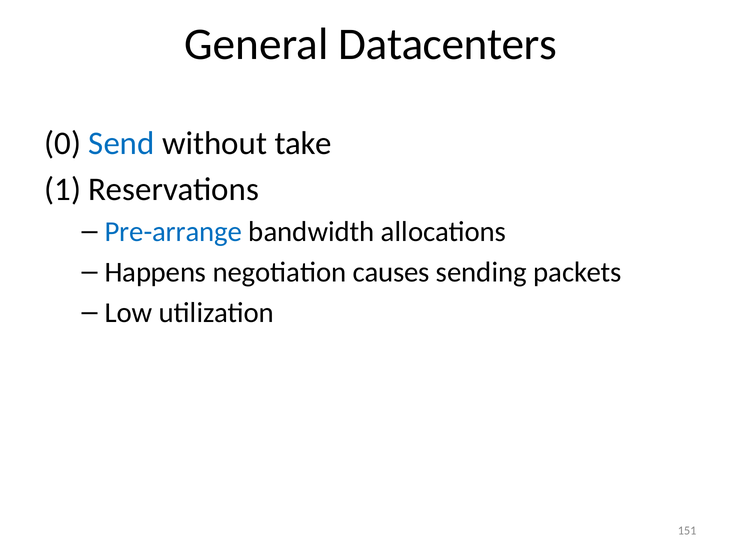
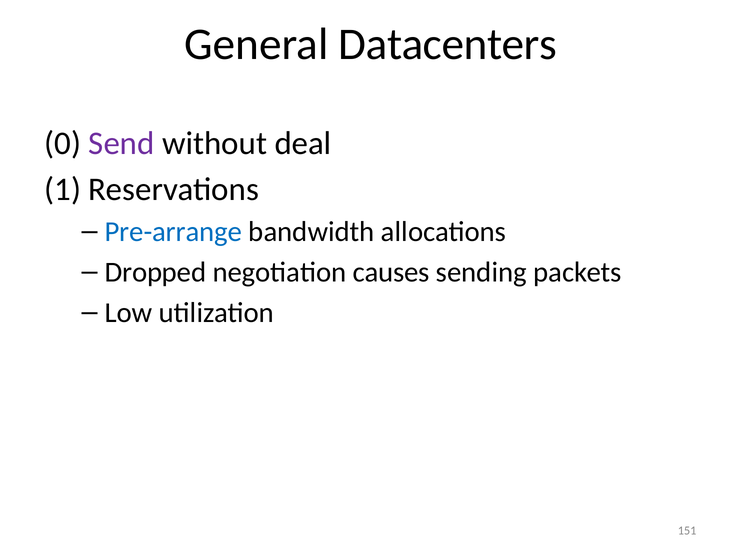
Send colour: blue -> purple
take: take -> deal
Happens: Happens -> Dropped
